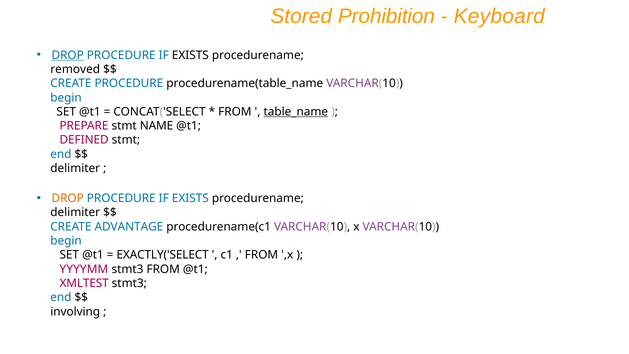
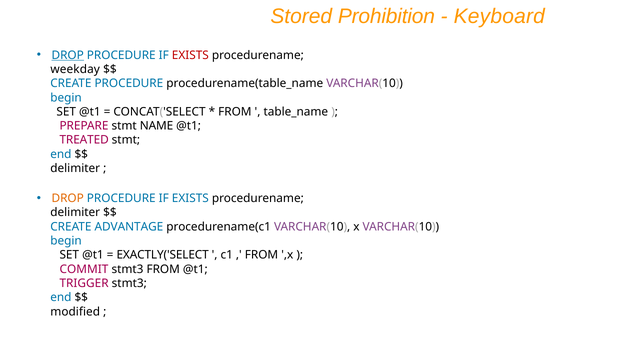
EXISTS at (190, 55) colour: black -> red
removed: removed -> weekday
table_name underline: present -> none
DEFINED: DEFINED -> TREATED
YYYYMM: YYYYMM -> COMMIT
XMLTEST: XMLTEST -> TRIGGER
involving: involving -> modified
